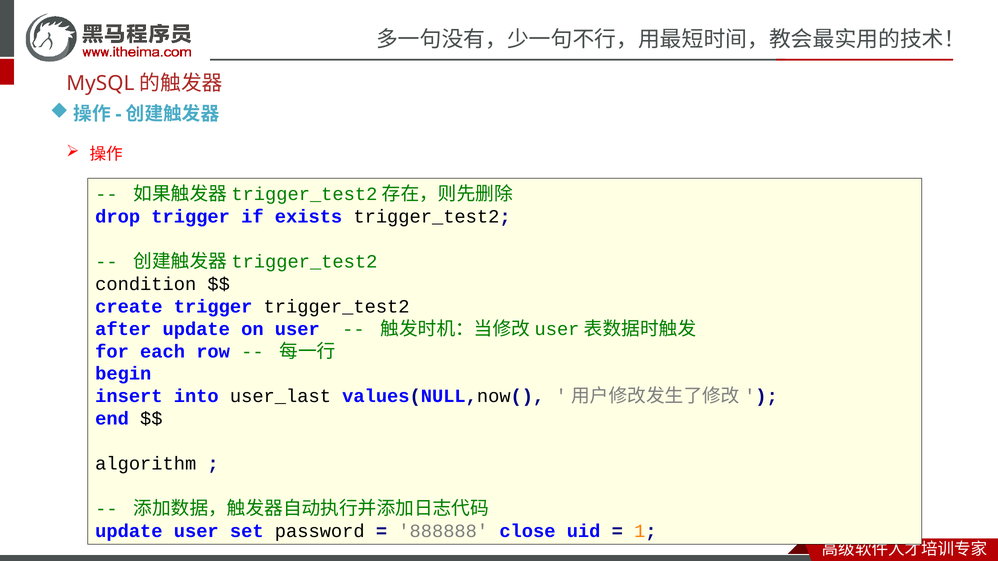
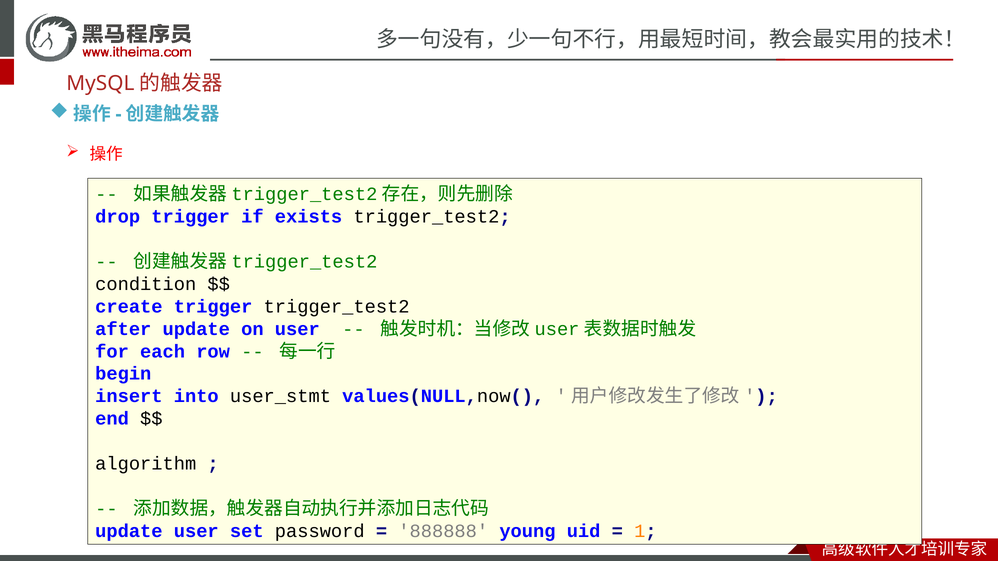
user_last: user_last -> user_stmt
close: close -> young
